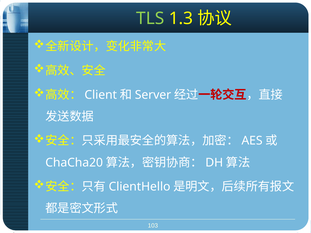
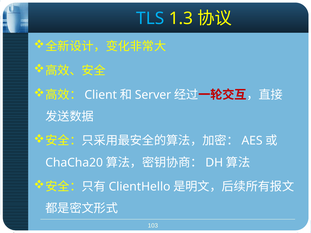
TLS colour: light green -> light blue
